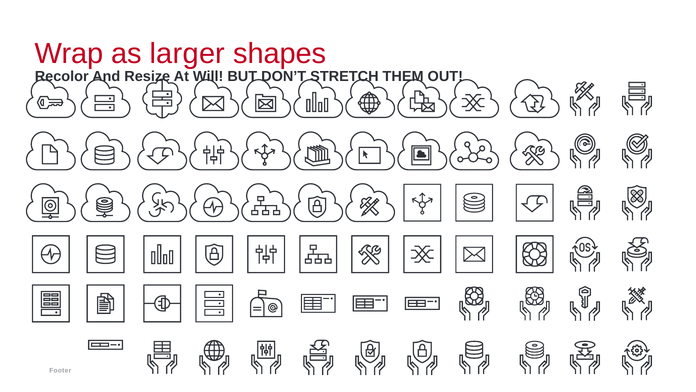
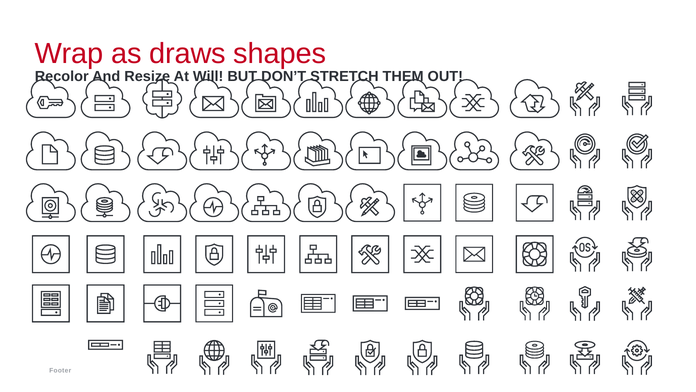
larger: larger -> draws
